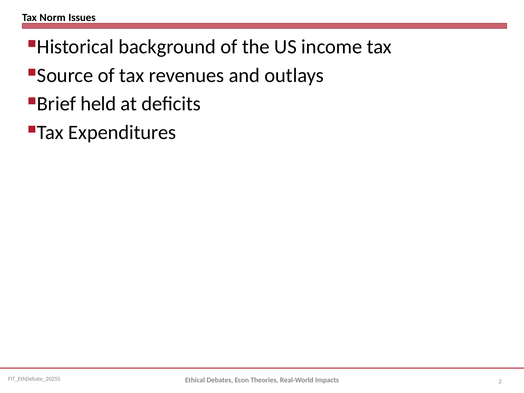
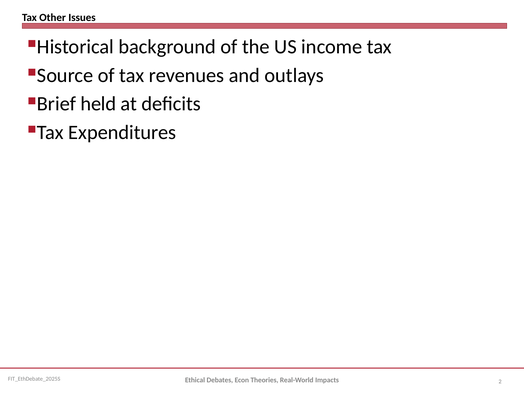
Norm: Norm -> Other
